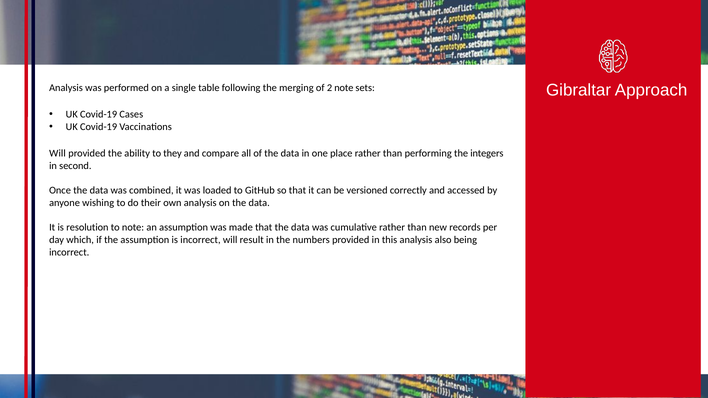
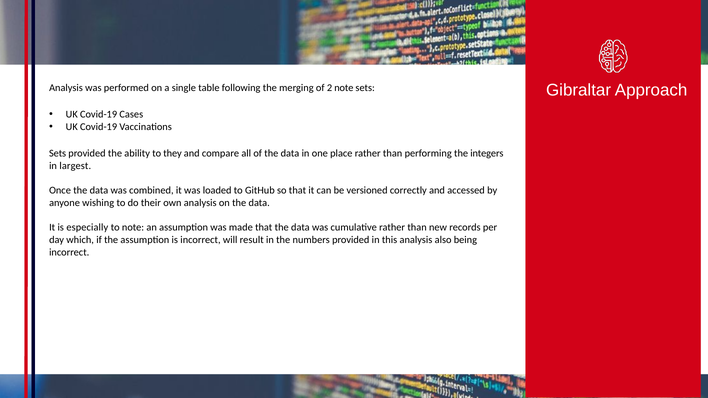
Will at (58, 153): Will -> Sets
second: second -> largest
resolution: resolution -> especially
